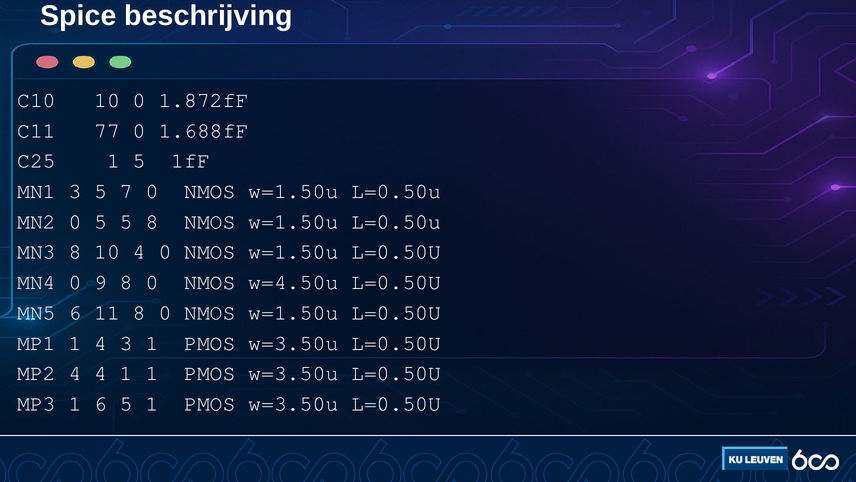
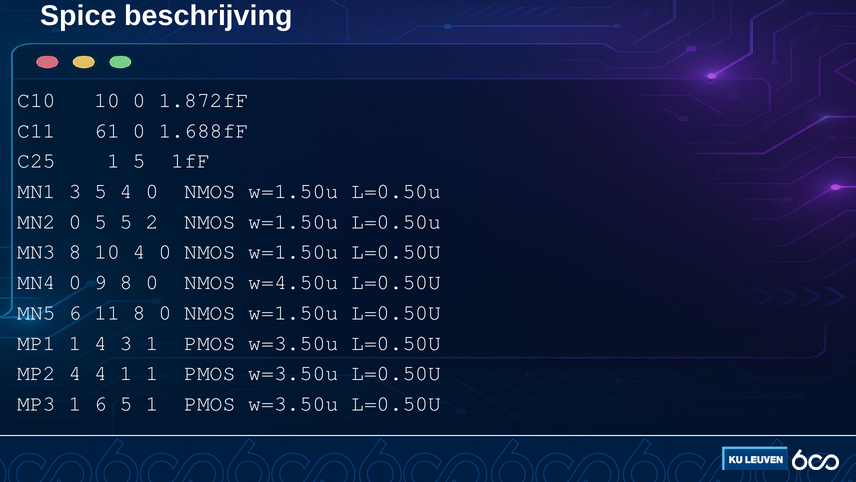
77: 77 -> 61
5 7: 7 -> 4
5 8: 8 -> 2
